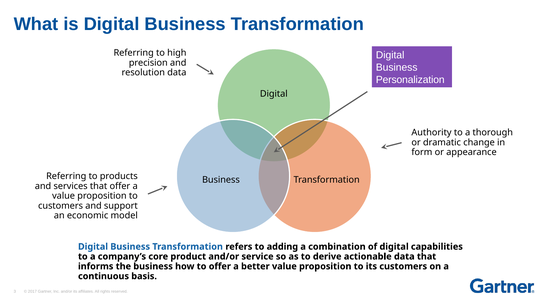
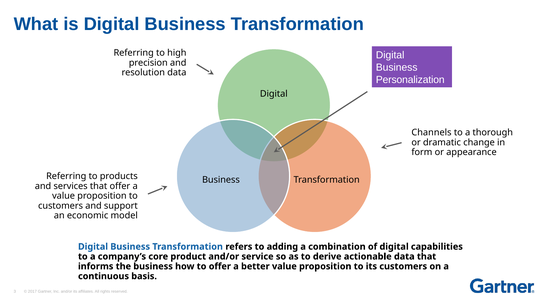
Authority: Authority -> Channels
